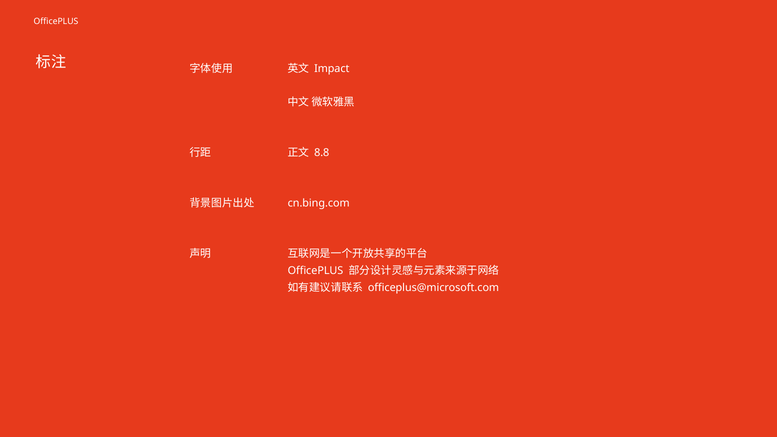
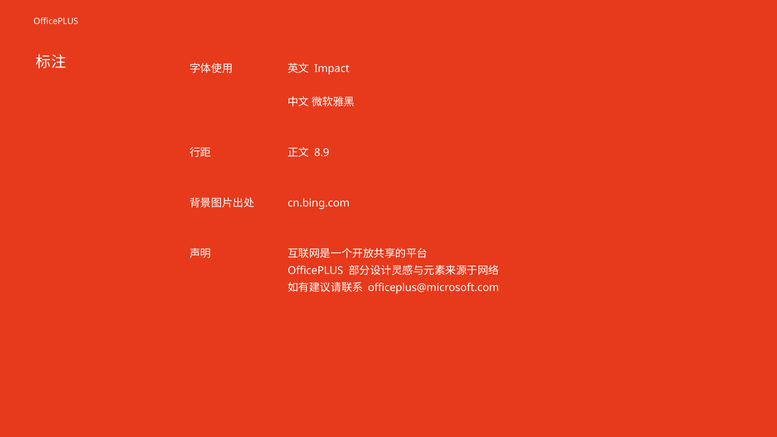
8.8: 8.8 -> 8.9
